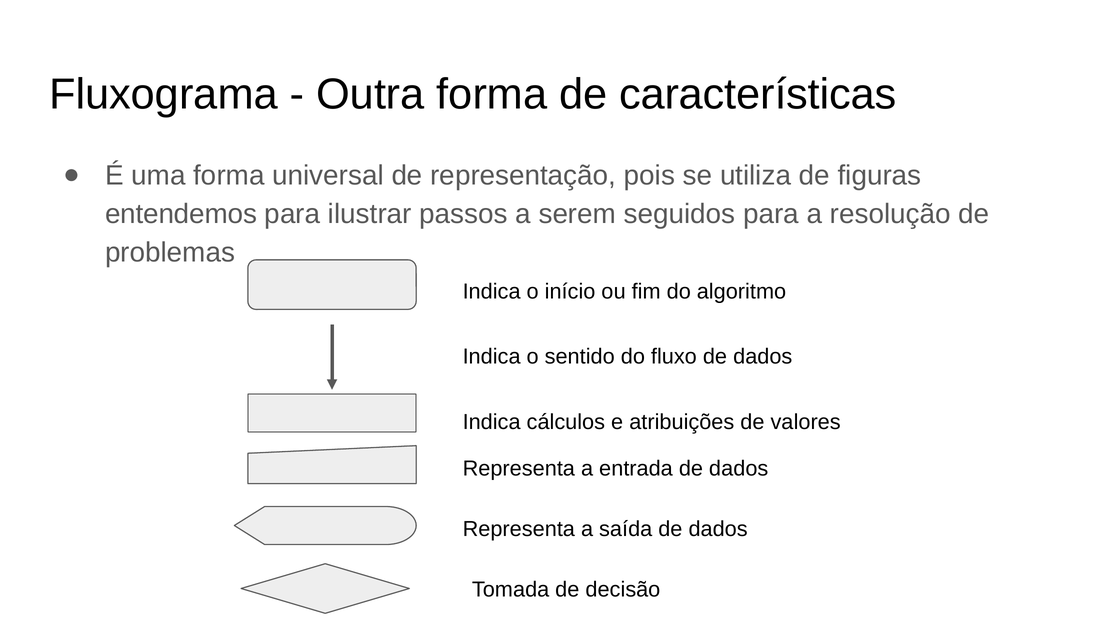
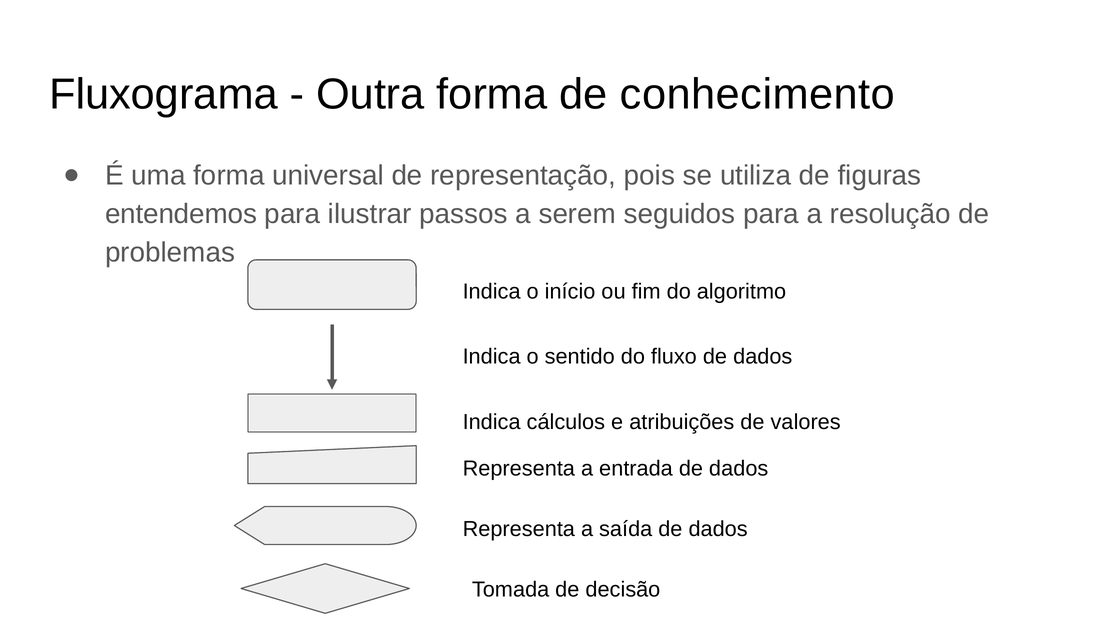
características: características -> conhecimento
